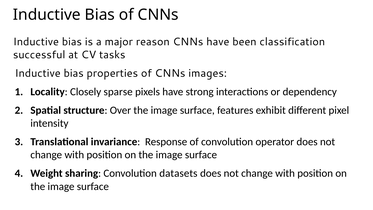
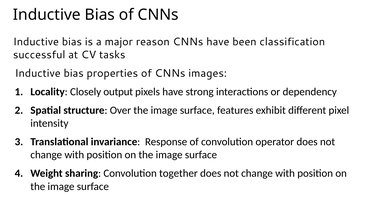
sparse: sparse -> output
datasets: datasets -> together
